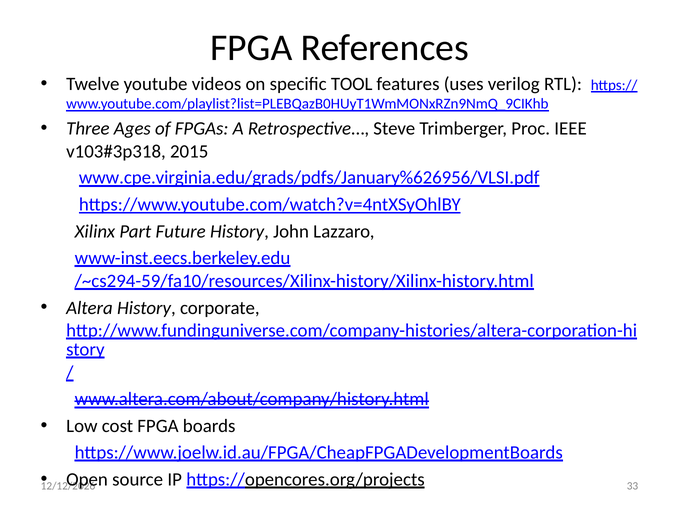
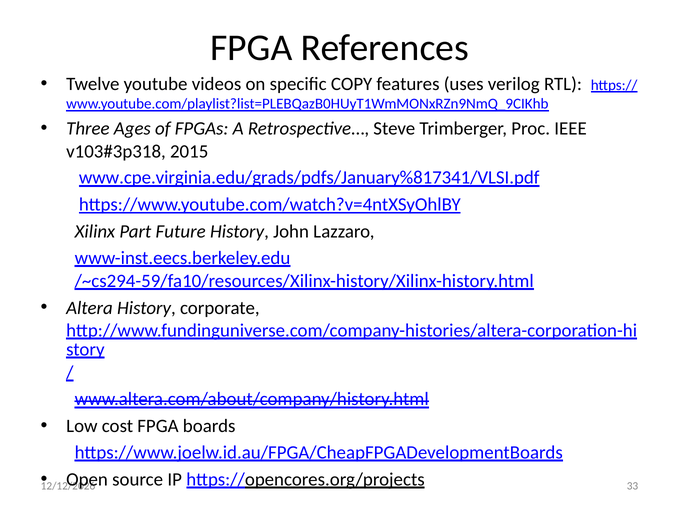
TOOL: TOOL -> COPY
www.cpe.virginia.edu/grads/pdfs/January%626956/VLSI.pdf: www.cpe.virginia.edu/grads/pdfs/January%626956/VLSI.pdf -> www.cpe.virginia.edu/grads/pdfs/January%817341/VLSI.pdf
